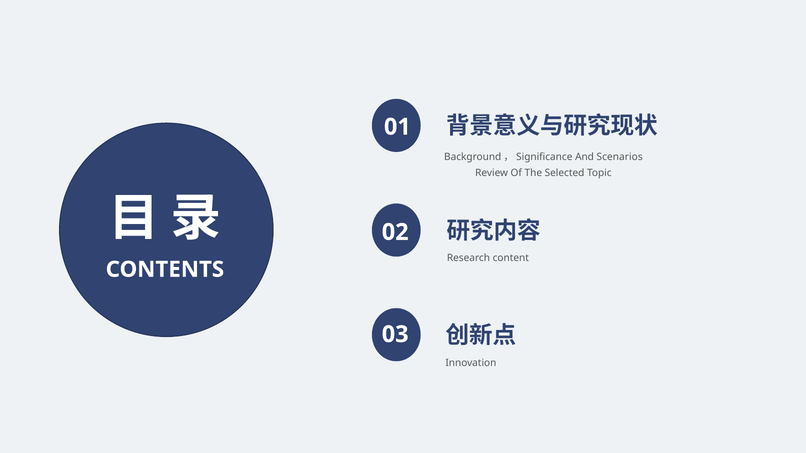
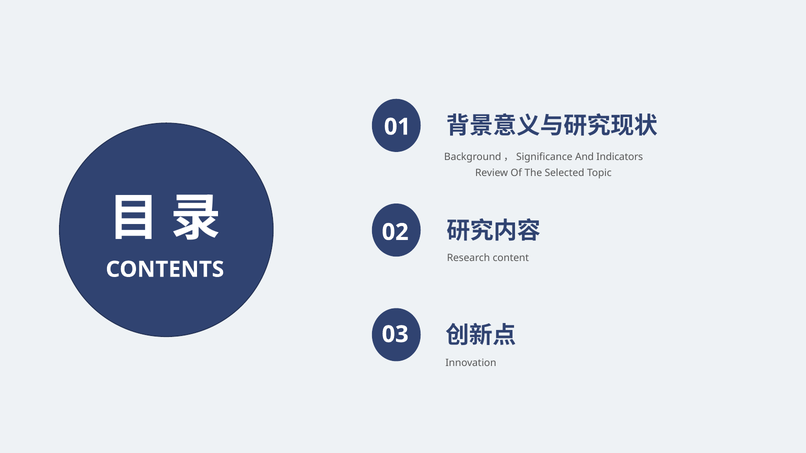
Scenarios: Scenarios -> Indicators
